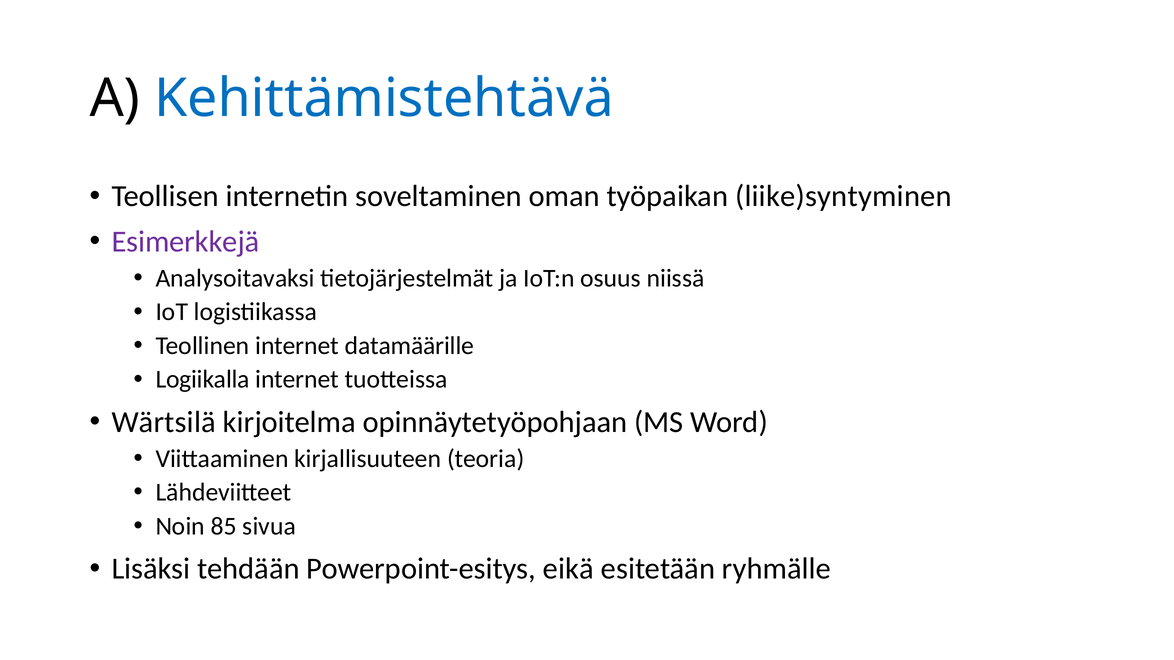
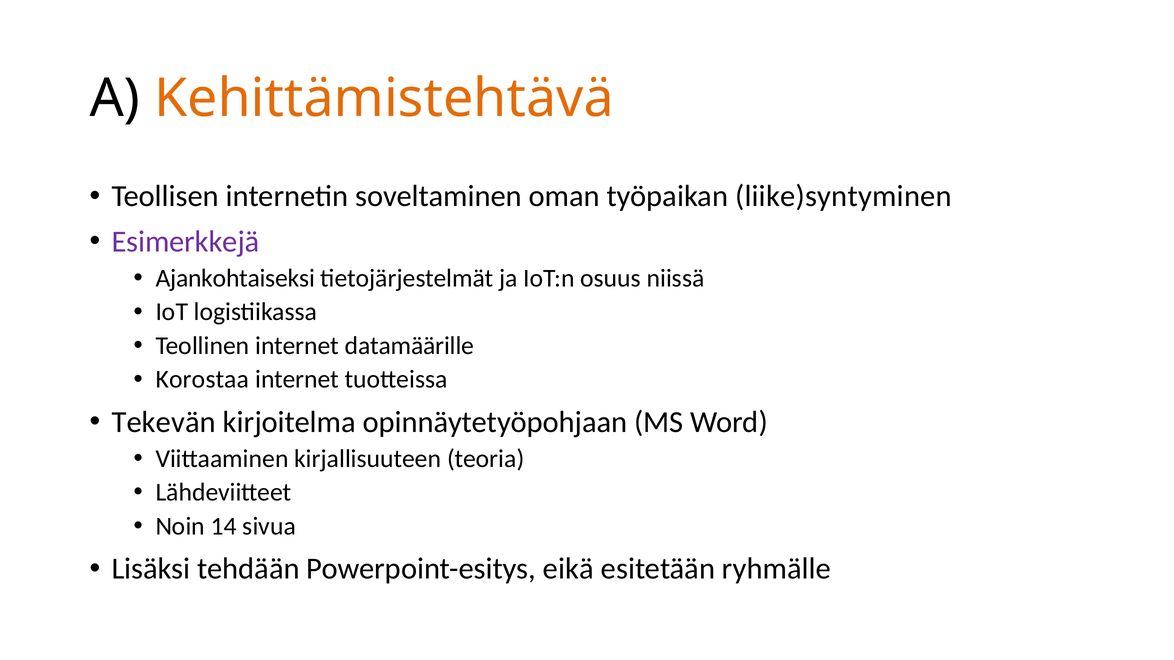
Kehittämistehtävä colour: blue -> orange
Analysoitavaksi: Analysoitavaksi -> Ajankohtaiseksi
Logiikalla: Logiikalla -> Korostaa
Wärtsilä: Wärtsilä -> Tekevän
85: 85 -> 14
